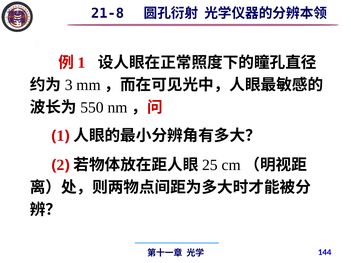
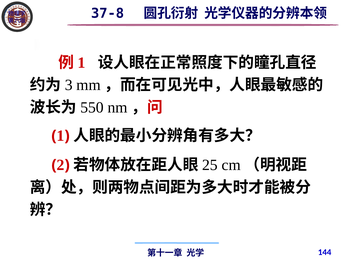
21-8: 21-8 -> 37-8
